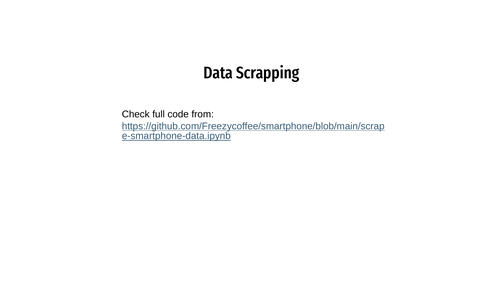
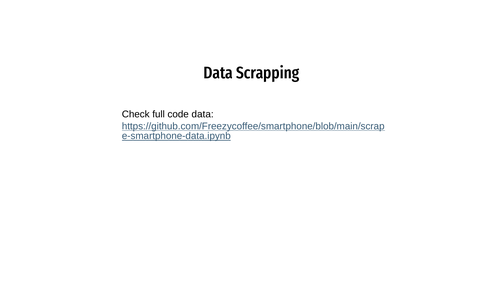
code from: from -> data
